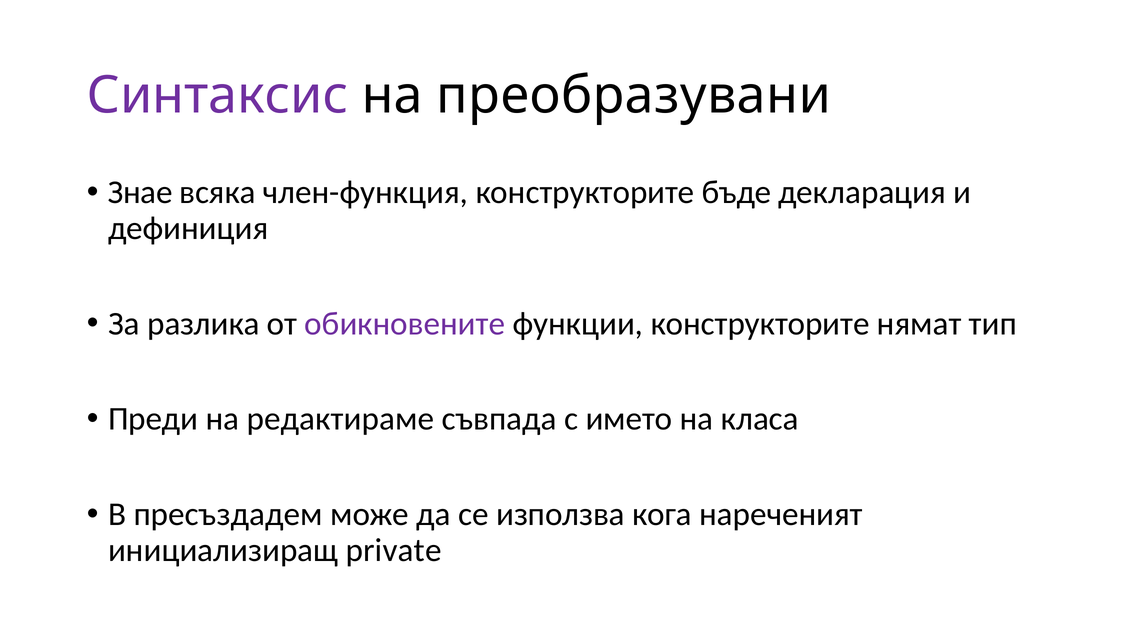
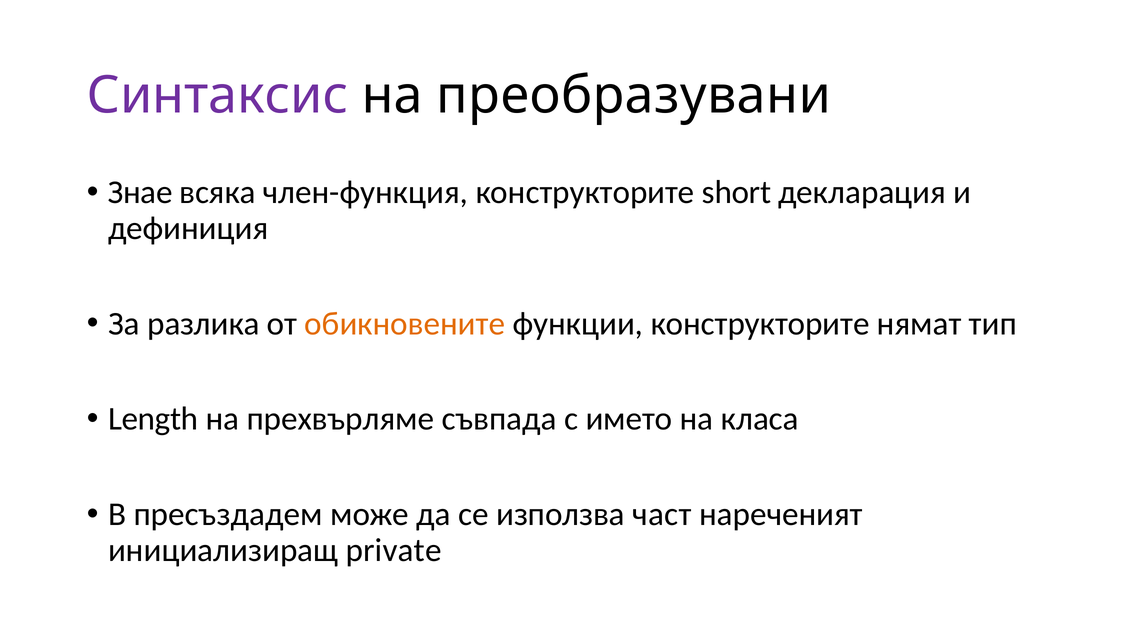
бъде: бъде -> short
обикновените colour: purple -> orange
Преди: Преди -> Length
редактираме: редактираме -> прехвърляме
кога: кога -> част
